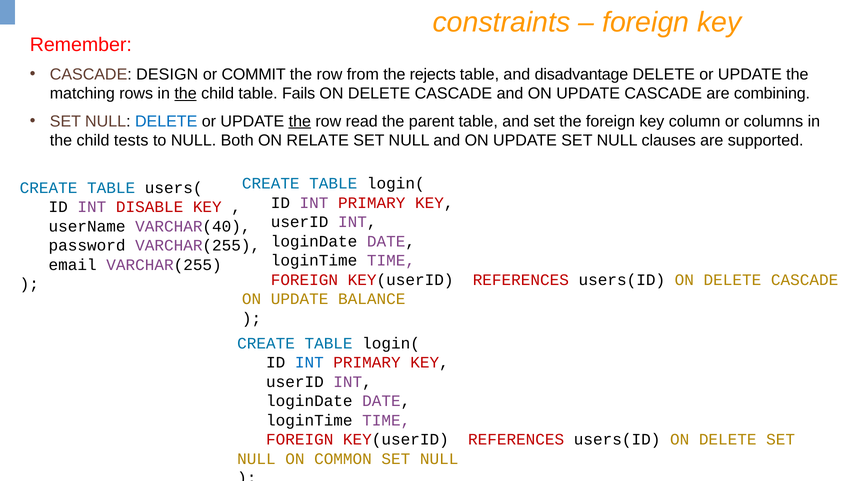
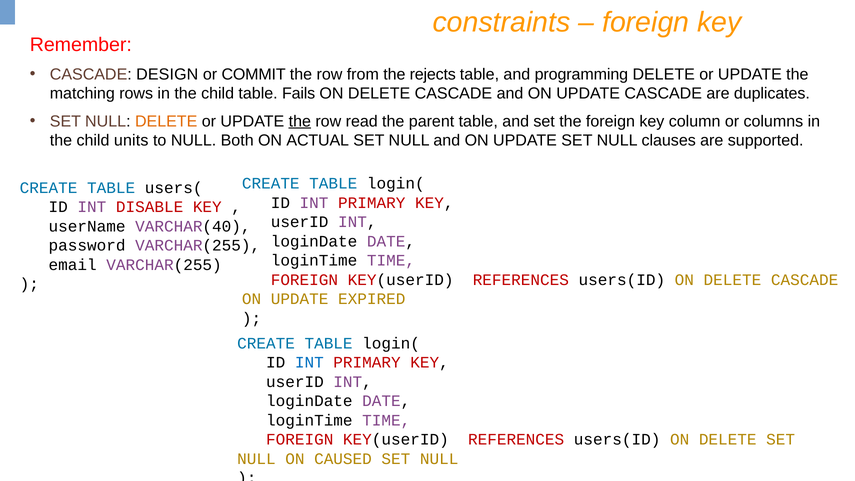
disadvantage: disadvantage -> programming
the at (186, 94) underline: present -> none
combining: combining -> duplicates
DELETE at (166, 121) colour: blue -> orange
tests: tests -> units
RELATE: RELATE -> ACTUAL
BALANCE: BALANCE -> EXPIRED
COMMON: COMMON -> CAUSED
